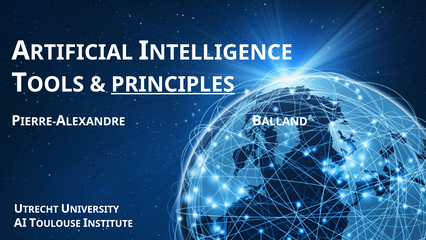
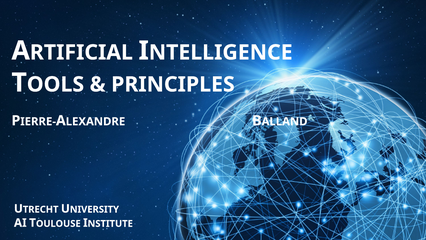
PRINCIPLES underline: present -> none
